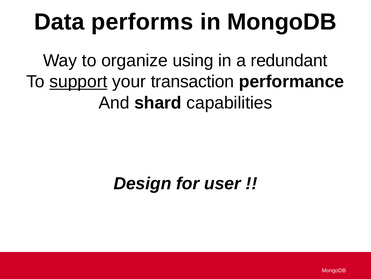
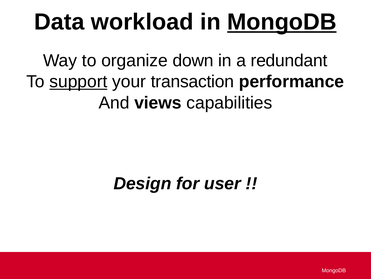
performs: performs -> workload
MongoDB at (282, 22) underline: none -> present
using: using -> down
shard: shard -> views
